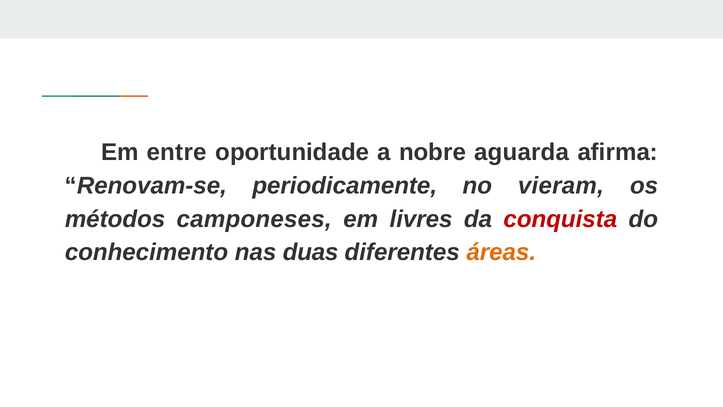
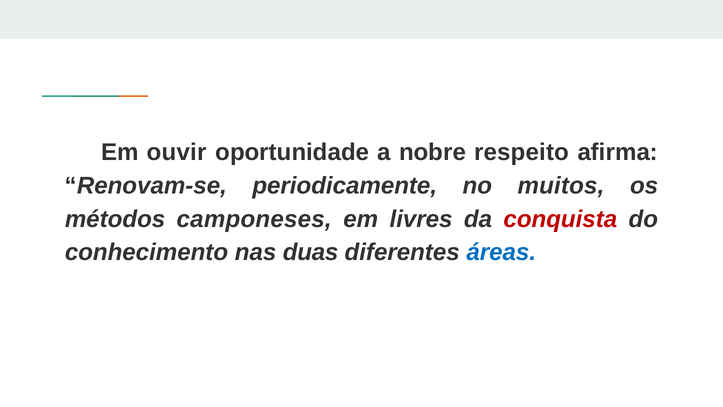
entre: entre -> ouvir
aguarda: aguarda -> respeito
vieram: vieram -> muitos
áreas colour: orange -> blue
